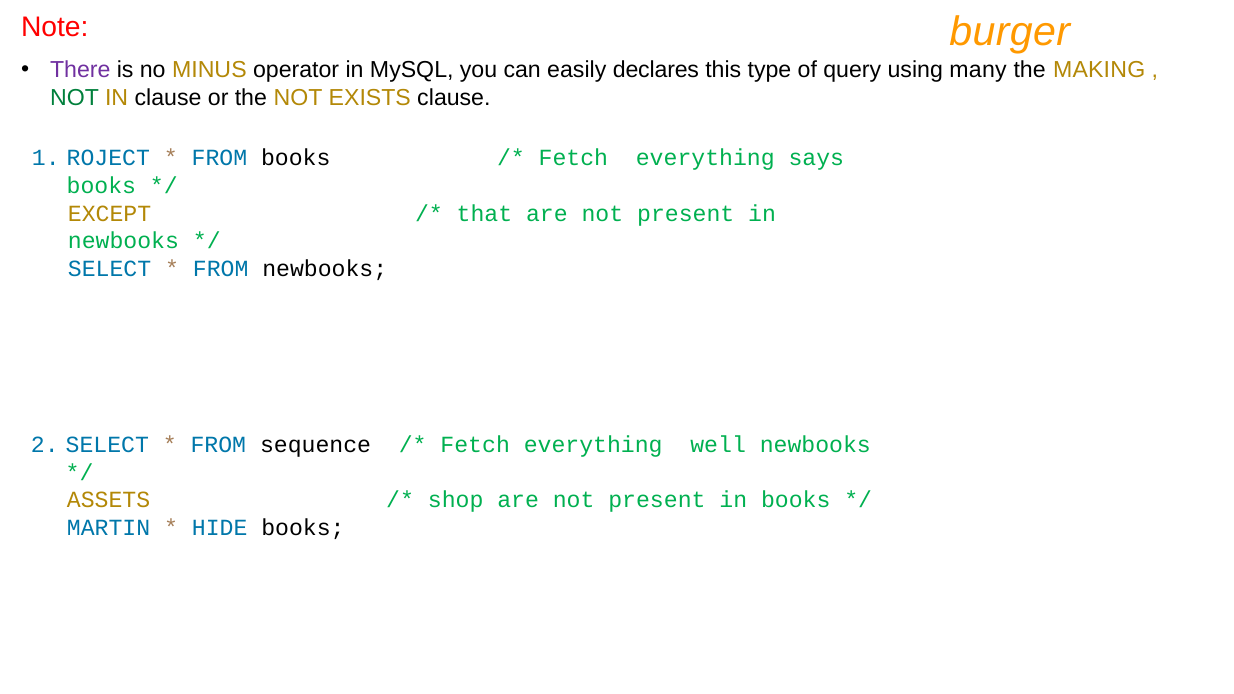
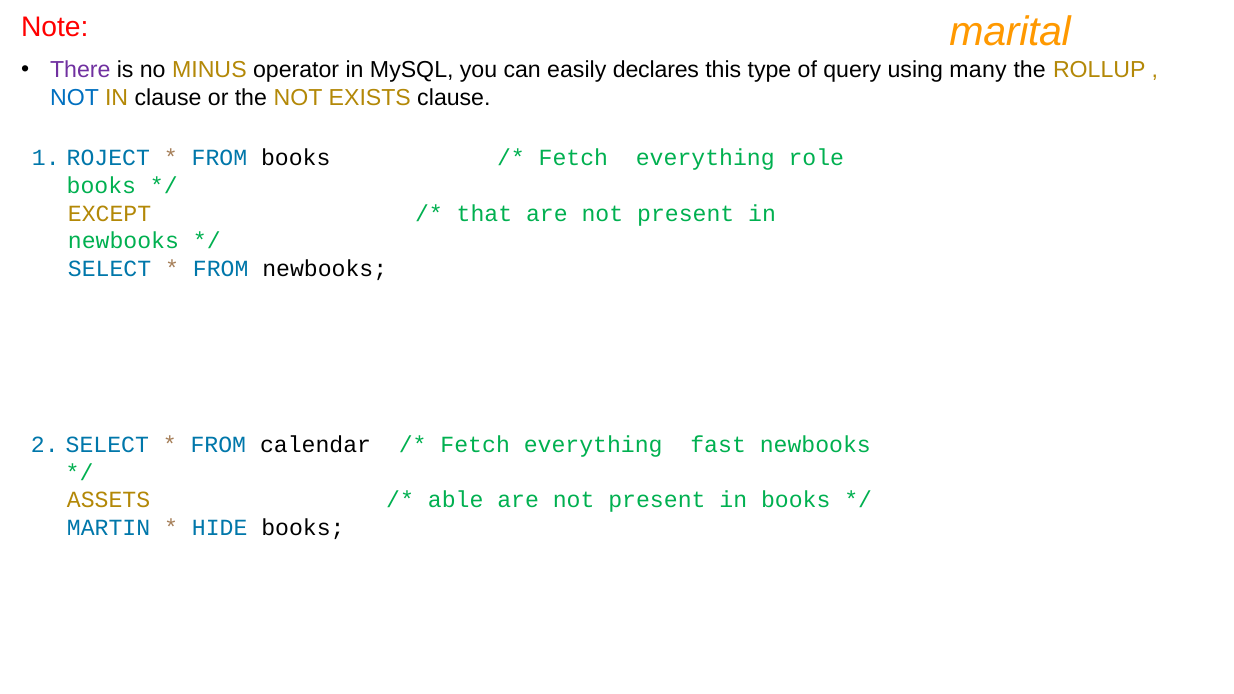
burger: burger -> marital
MAKING: MAKING -> ROLLUP
NOT at (74, 98) colour: green -> blue
says: says -> role
sequence: sequence -> calendar
well: well -> fast
shop: shop -> able
